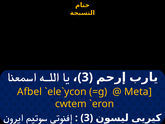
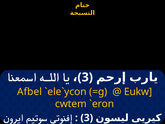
Meta: Meta -> Eukw
